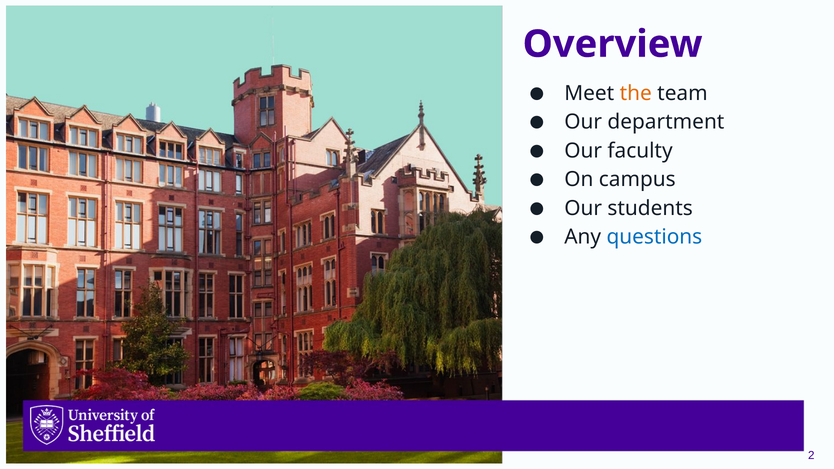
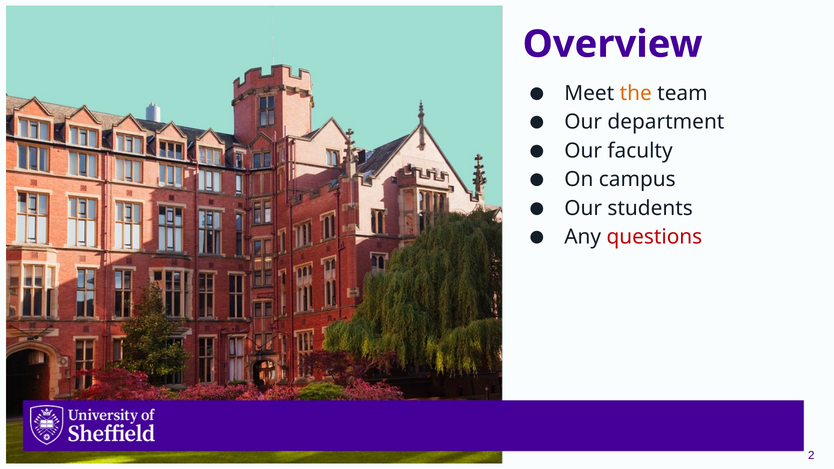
questions colour: blue -> red
